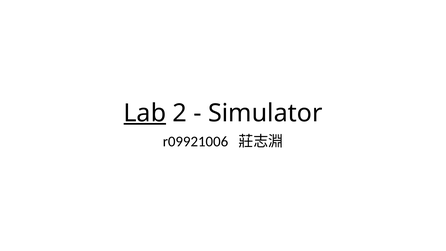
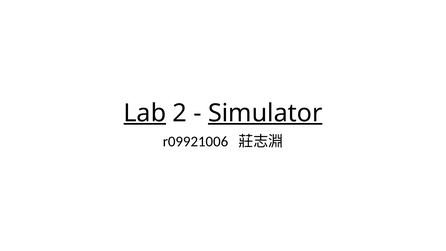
Simulator underline: none -> present
